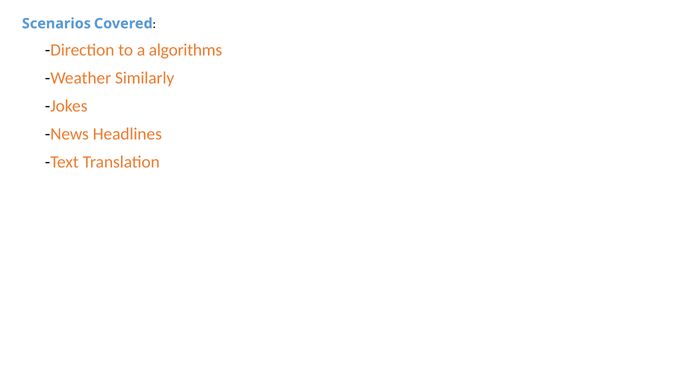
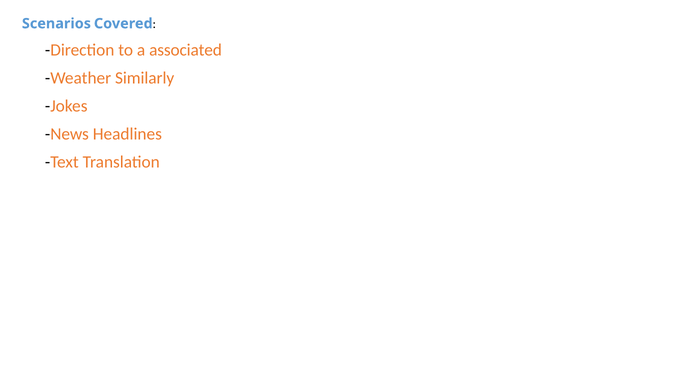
algorithms: algorithms -> associated
